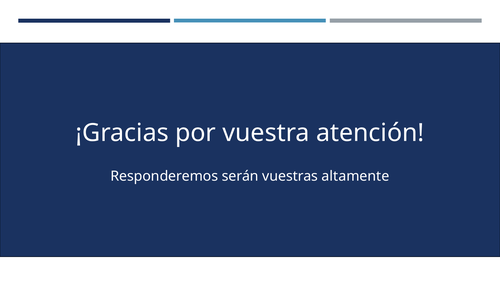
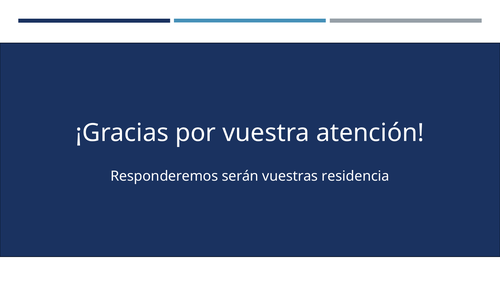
altamente: altamente -> residencia
